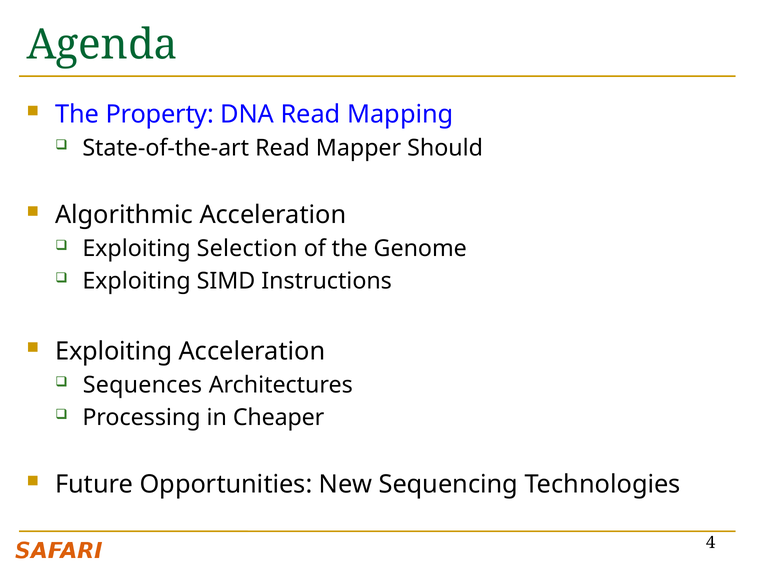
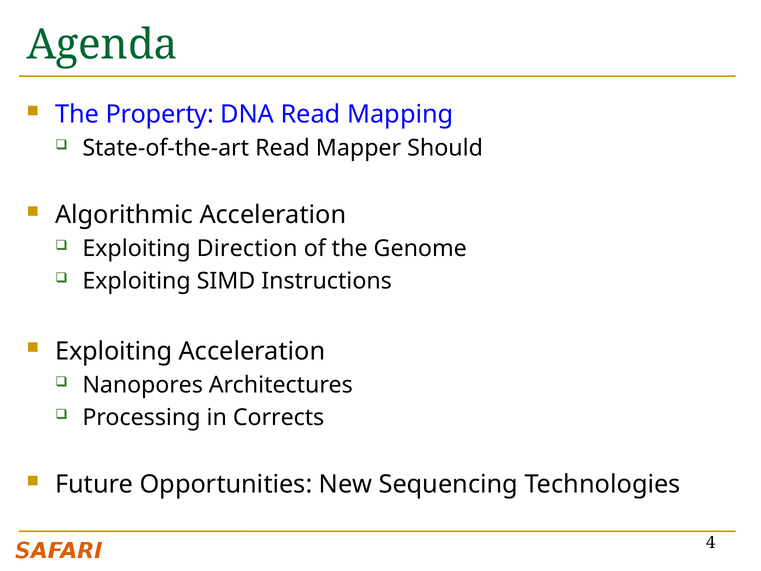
Selection: Selection -> Direction
Sequences: Sequences -> Nanopores
Cheaper: Cheaper -> Corrects
